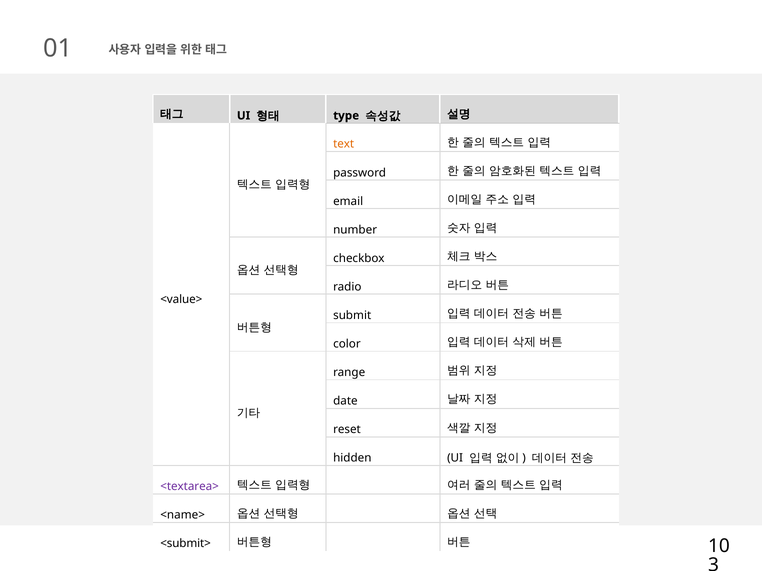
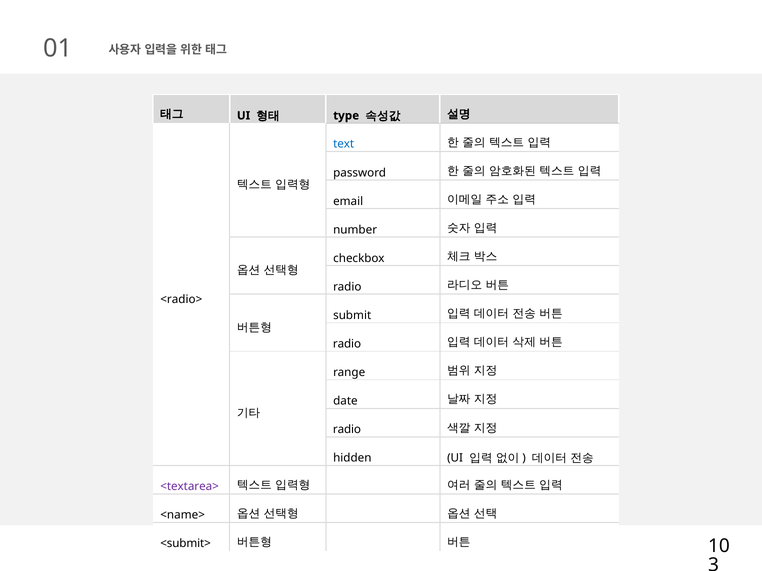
text colour: orange -> blue
<value>: <value> -> <radio>
color at (347, 344): color -> radio
reset at (347, 430): reset -> radio
